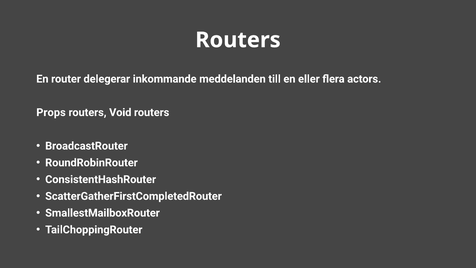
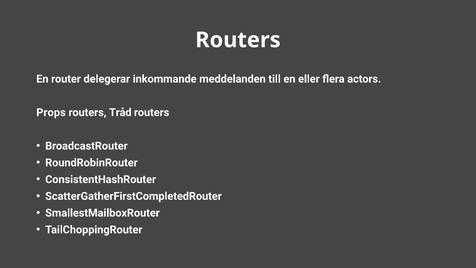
Void: Void -> Tråd
